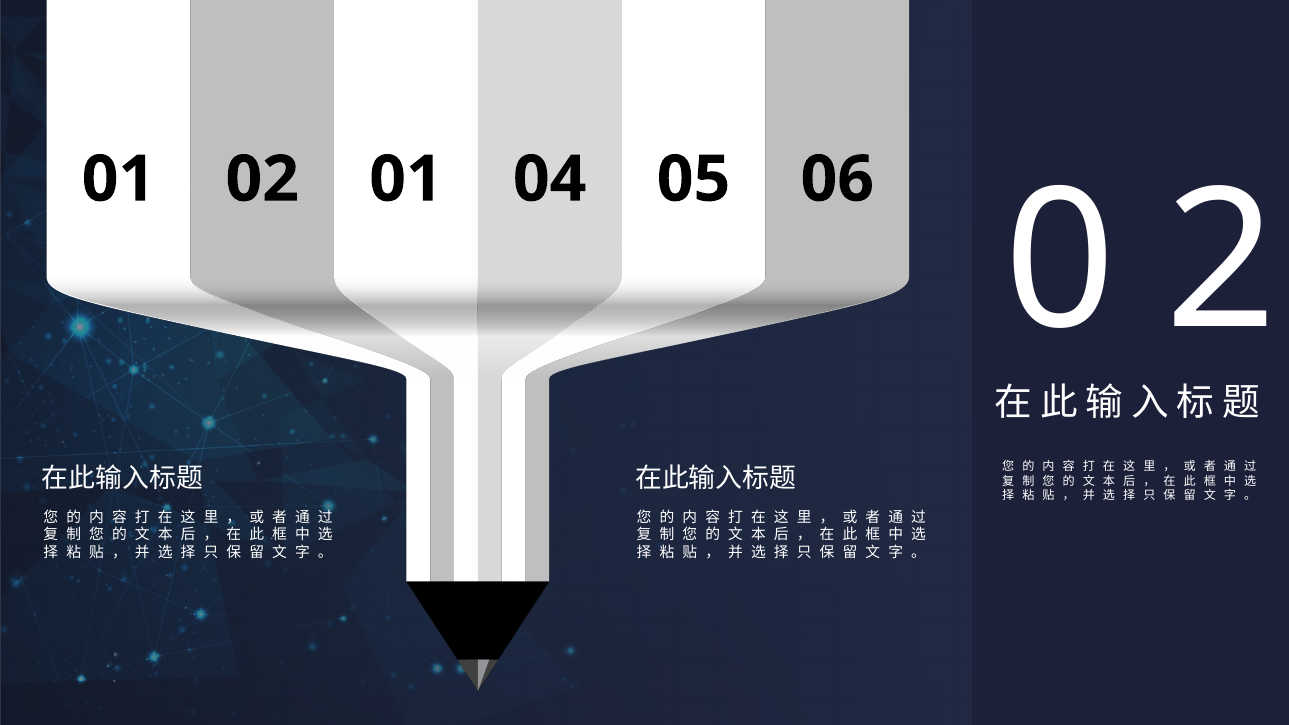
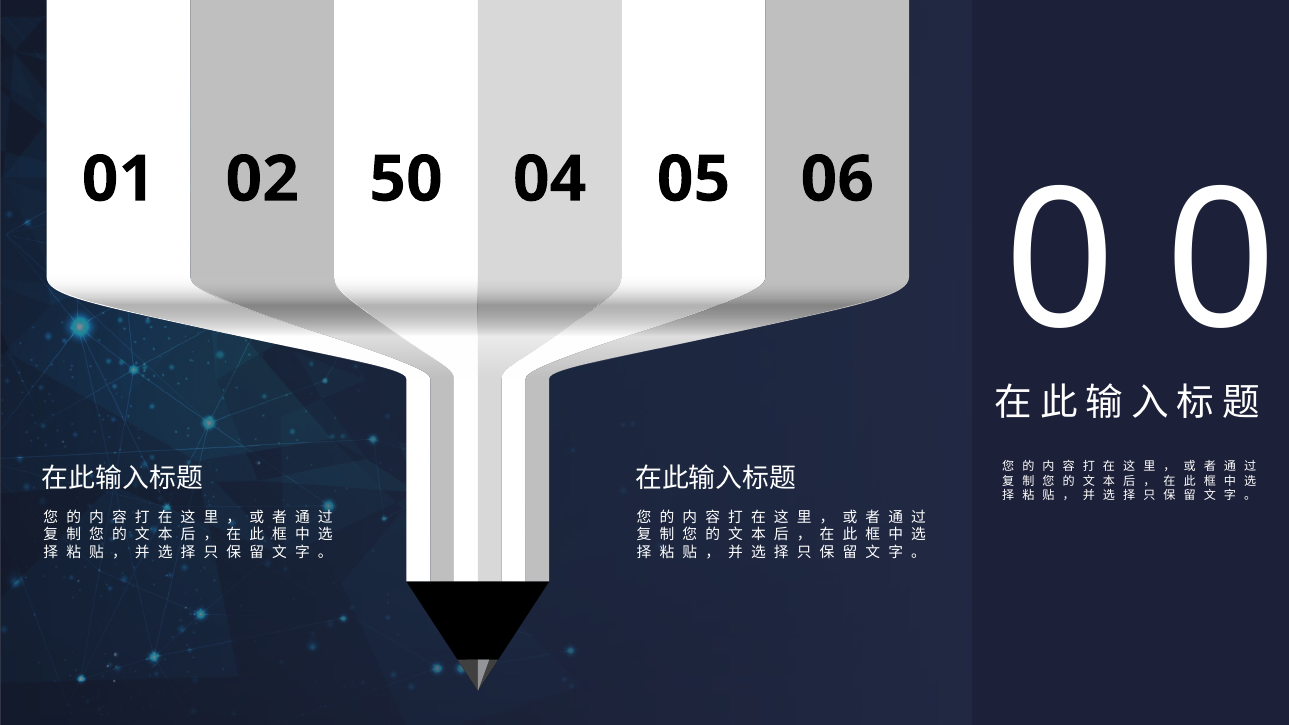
02 01: 01 -> 50
0 2: 2 -> 0
